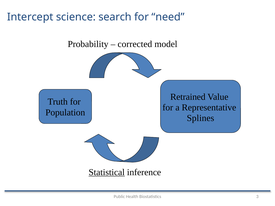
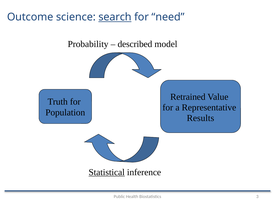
Intercept: Intercept -> Outcome
search underline: none -> present
corrected: corrected -> described
Splines: Splines -> Results
